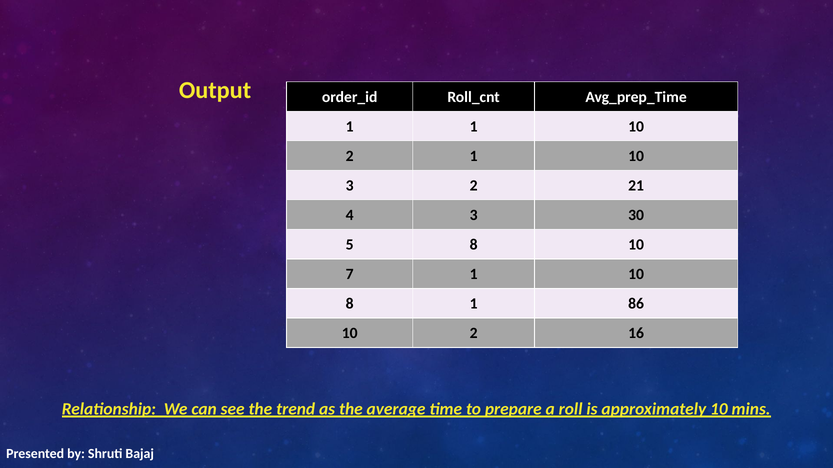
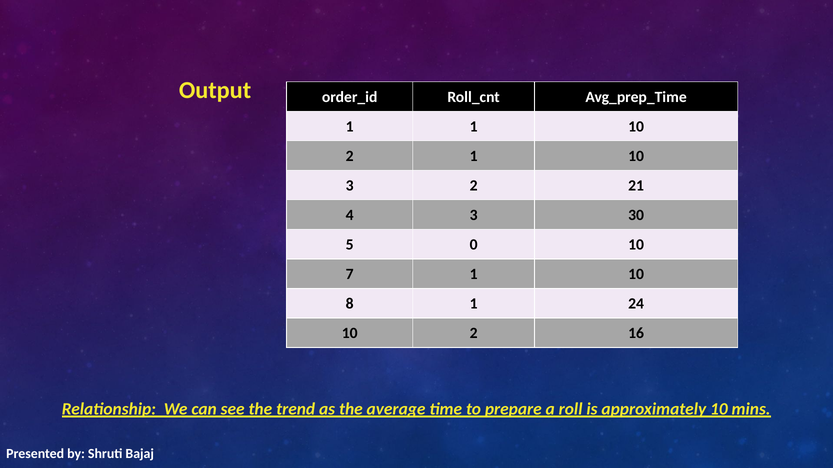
5 8: 8 -> 0
86: 86 -> 24
